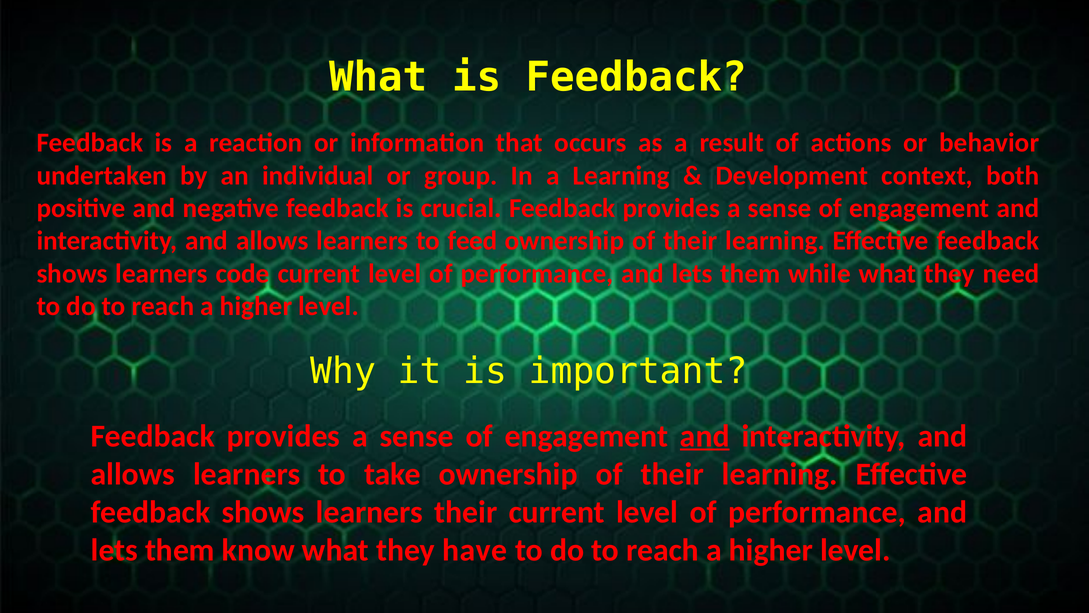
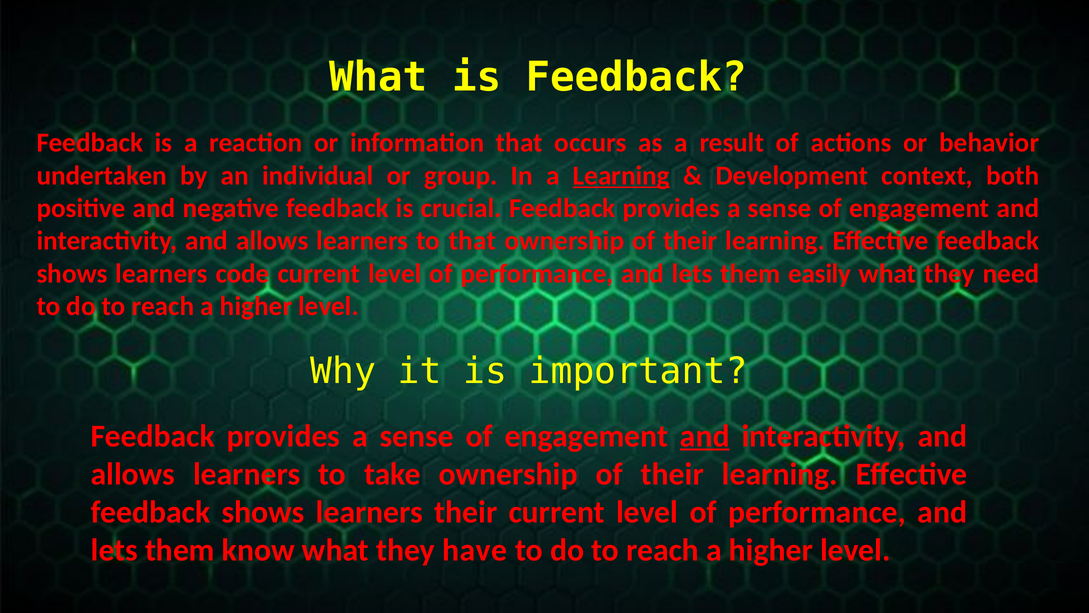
Learning at (621, 175) underline: none -> present
to feed: feed -> that
while: while -> easily
